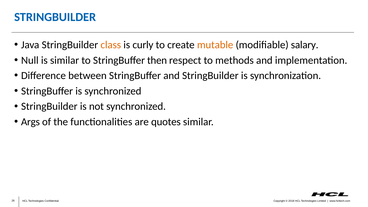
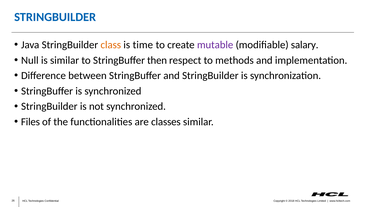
curly: curly -> time
mutable colour: orange -> purple
Args: Args -> Files
quotes: quotes -> classes
